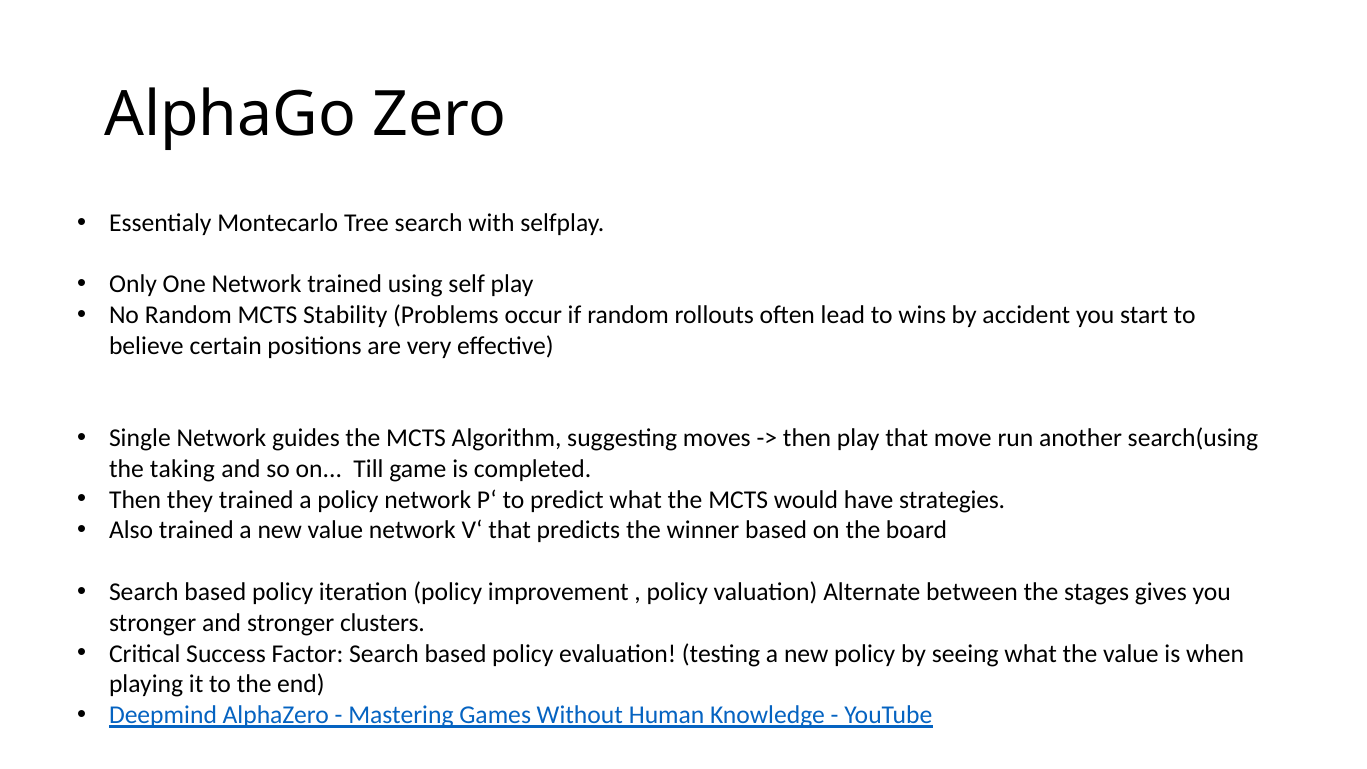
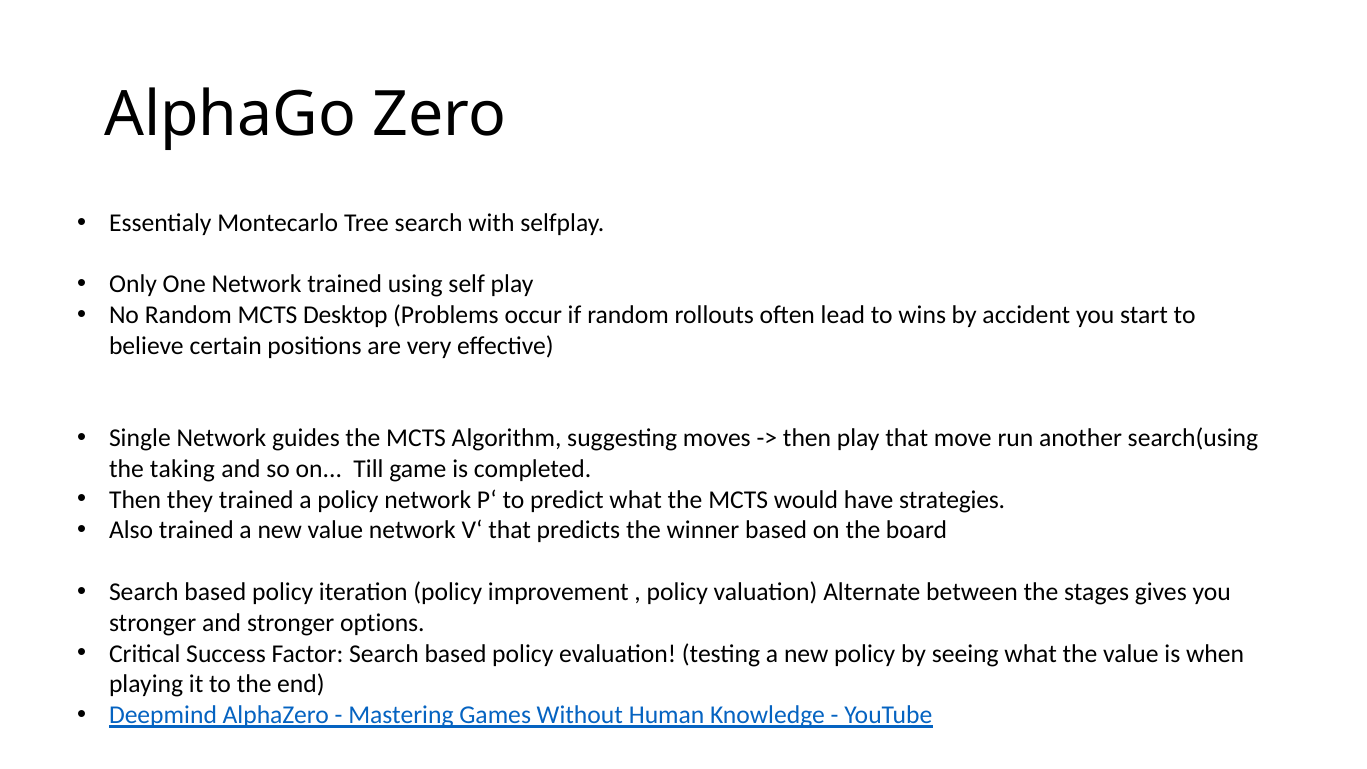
Stability: Stability -> Desktop
clusters: clusters -> options
